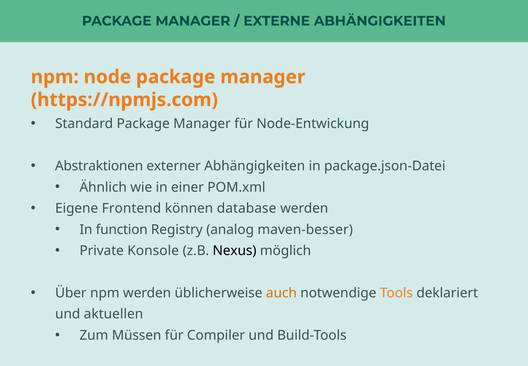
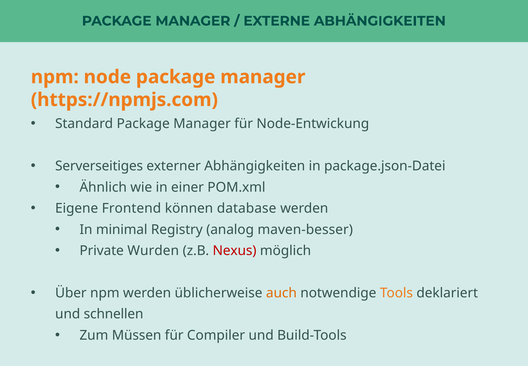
Abstraktionen: Abstraktionen -> Serverseitiges
function: function -> minimal
Konsole: Konsole -> Wurden
Nexus colour: black -> red
aktuellen: aktuellen -> schnellen
